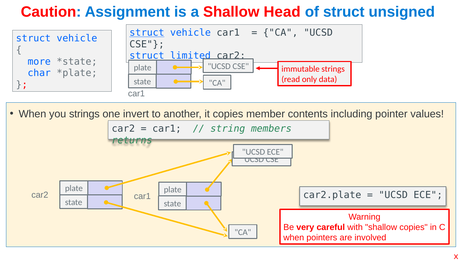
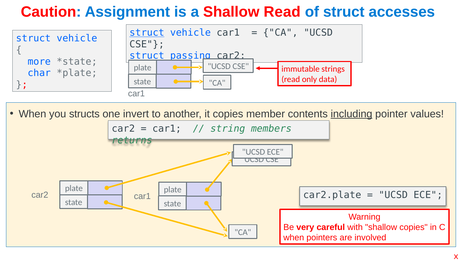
Shallow Head: Head -> Read
unsigned: unsigned -> accesses
limited: limited -> passing
you strings: strings -> structs
including underline: none -> present
